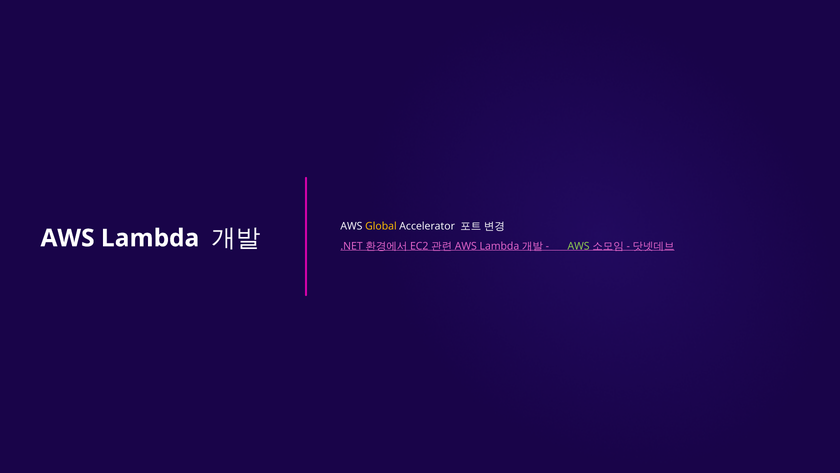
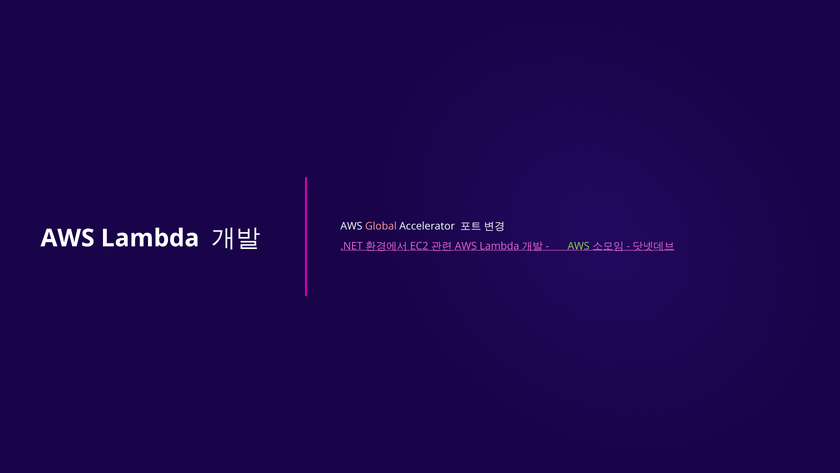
Global colour: yellow -> pink
